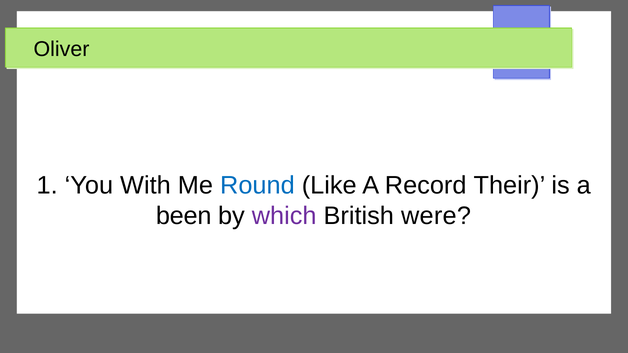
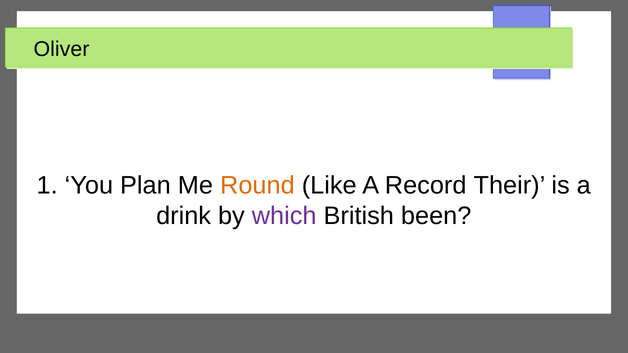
With: With -> Plan
Round colour: blue -> orange
been: been -> drink
were: were -> been
